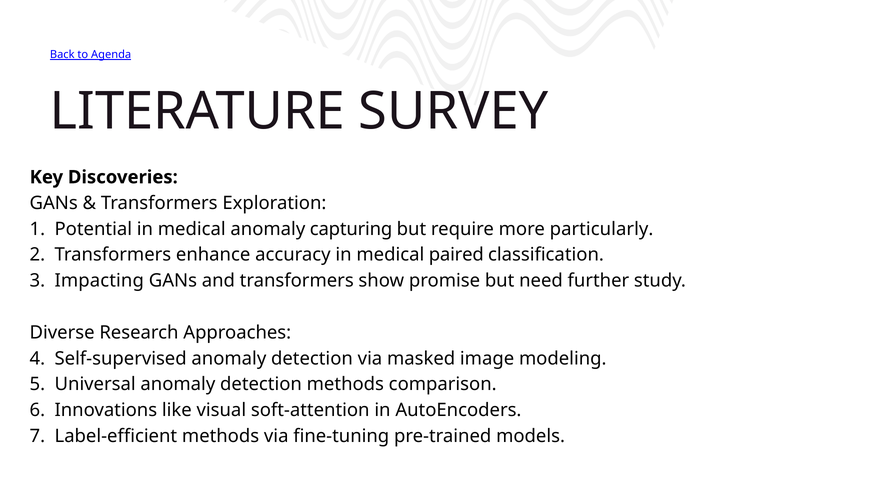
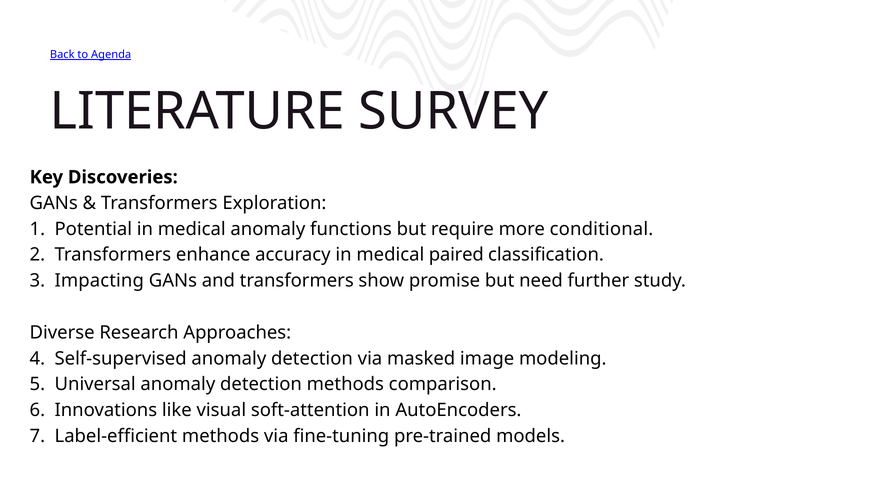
capturing: capturing -> functions
particularly: particularly -> conditional
